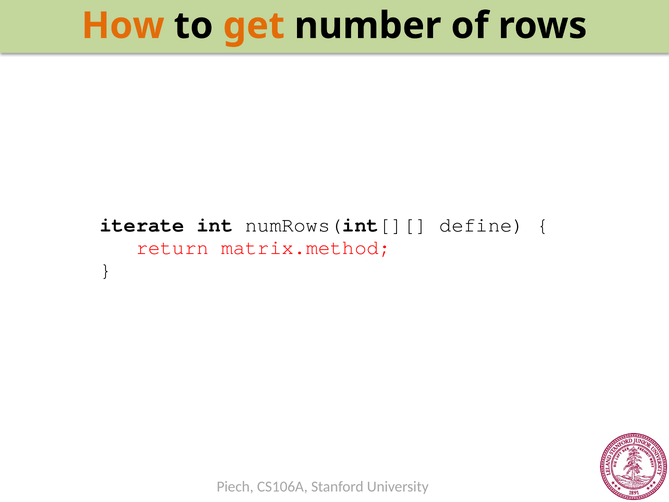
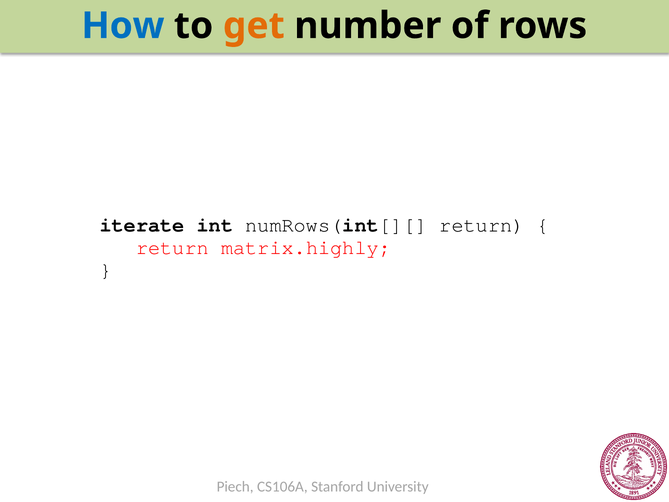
How colour: orange -> blue
numRows(int[][ define: define -> return
matrix.method: matrix.method -> matrix.highly
